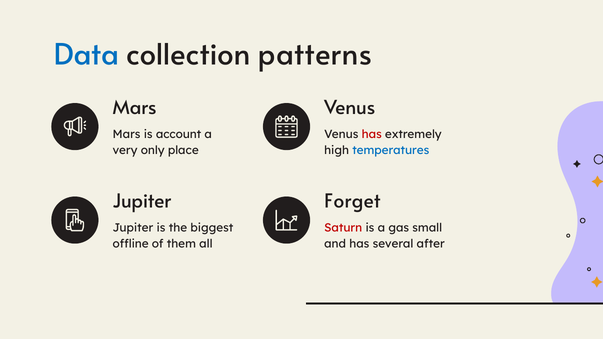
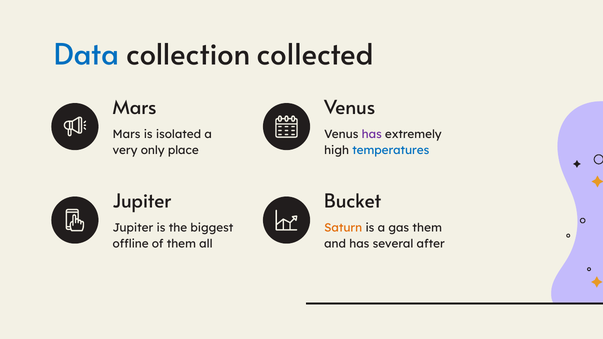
patterns: patterns -> collected
account: account -> isolated
has at (372, 135) colour: red -> purple
Forget: Forget -> Bucket
Saturn colour: red -> orange
gas small: small -> them
